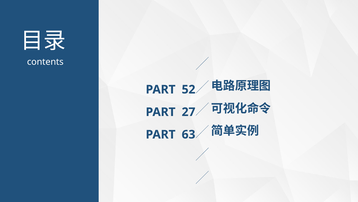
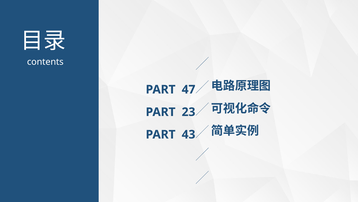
52: 52 -> 47
27: 27 -> 23
63: 63 -> 43
